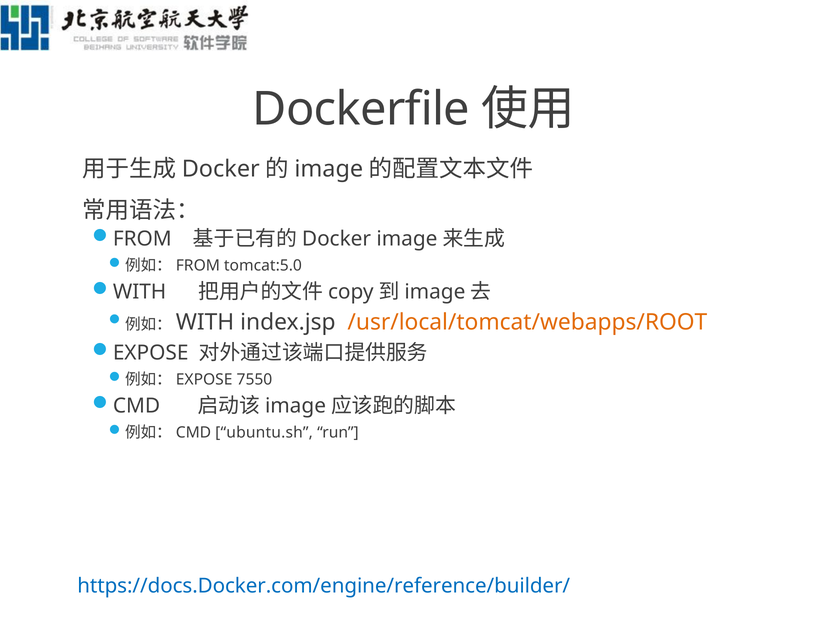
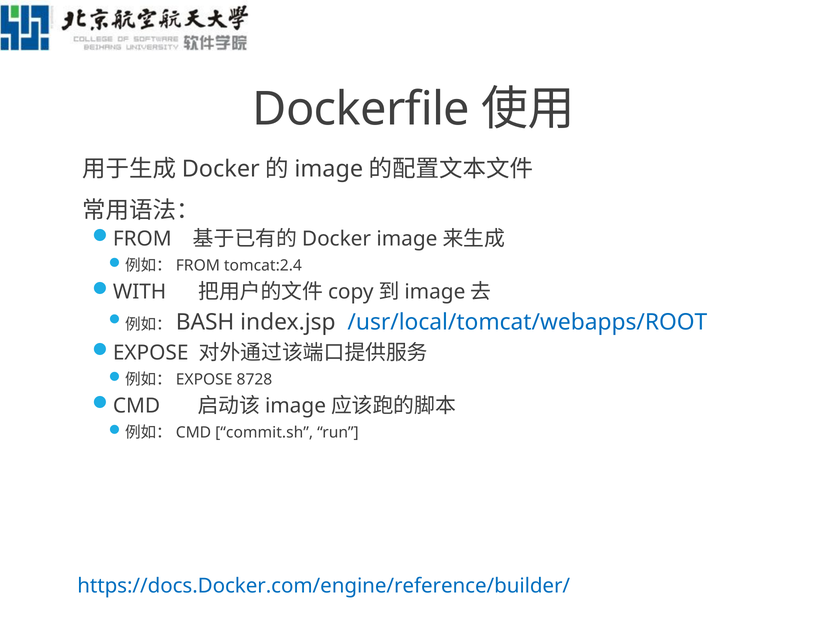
tomcat:5.0: tomcat:5.0 -> tomcat:2.4
WITH at (205, 322): WITH -> BASH
/usr/local/tomcat/webapps/ROOT colour: orange -> blue
7550: 7550 -> 8728
ubuntu.sh: ubuntu.sh -> commit.sh
